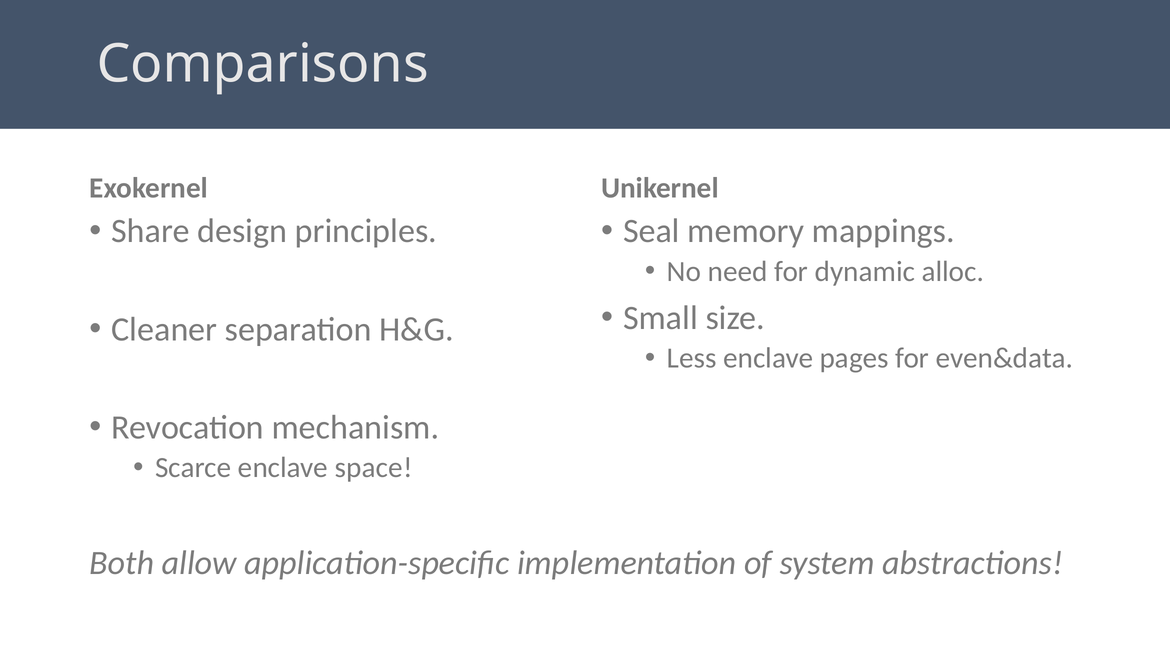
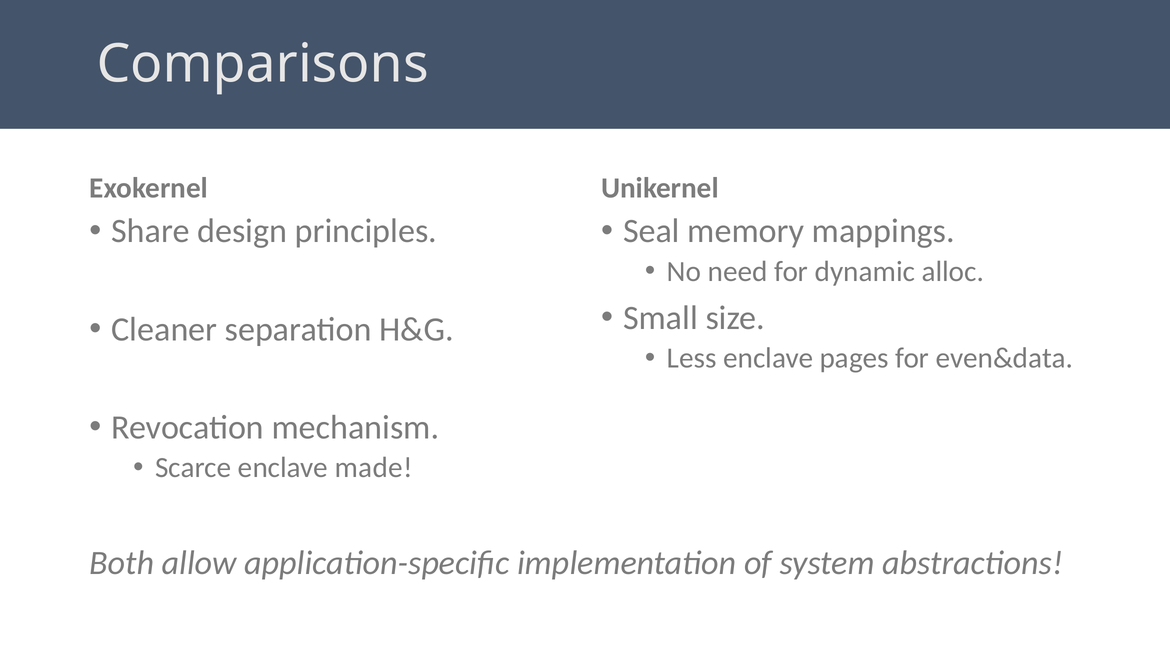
space: space -> made
